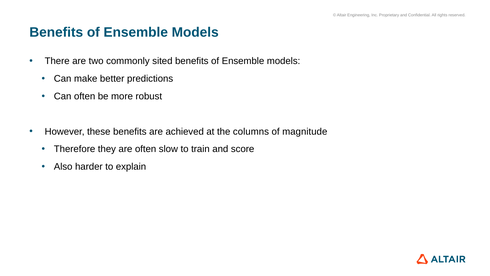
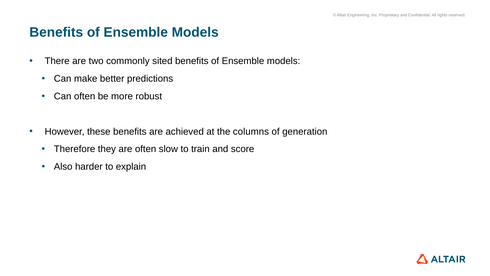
magnitude: magnitude -> generation
